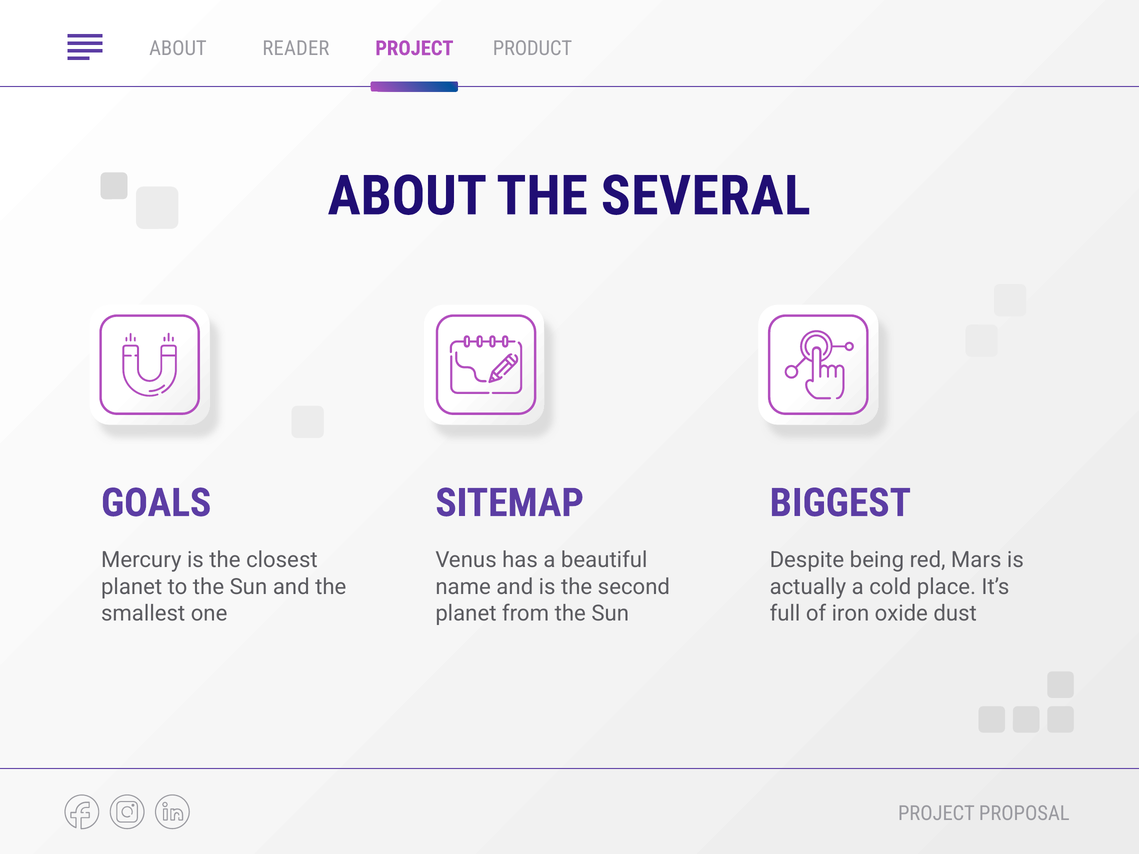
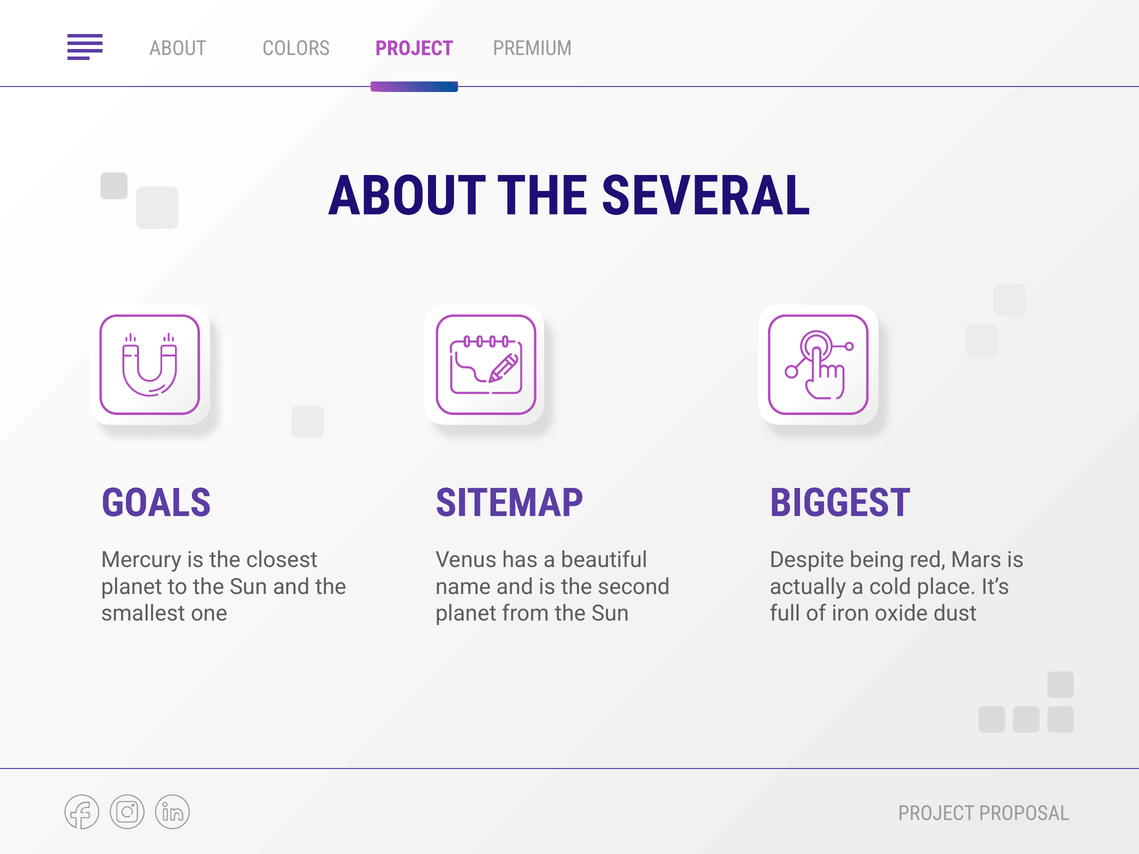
READER: READER -> COLORS
PRODUCT: PRODUCT -> PREMIUM
